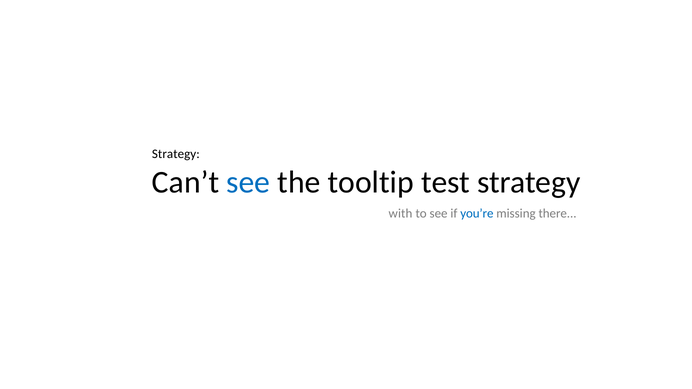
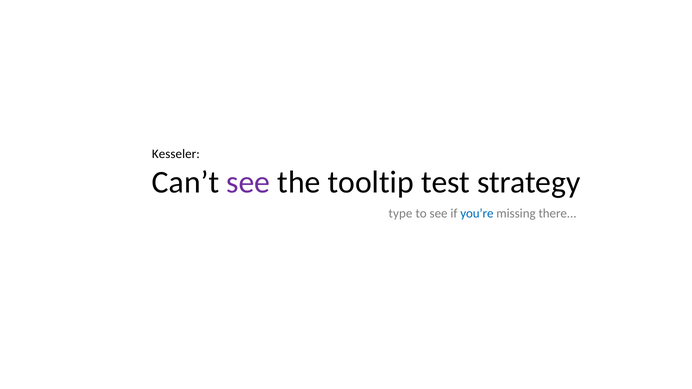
Strategy at (176, 154): Strategy -> Kesseler
see at (248, 182) colour: blue -> purple
with: with -> type
